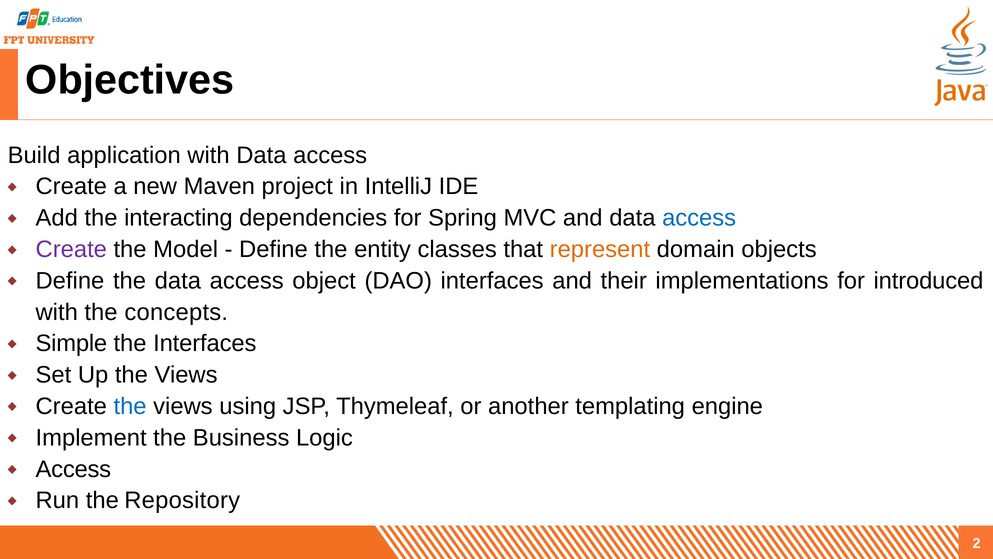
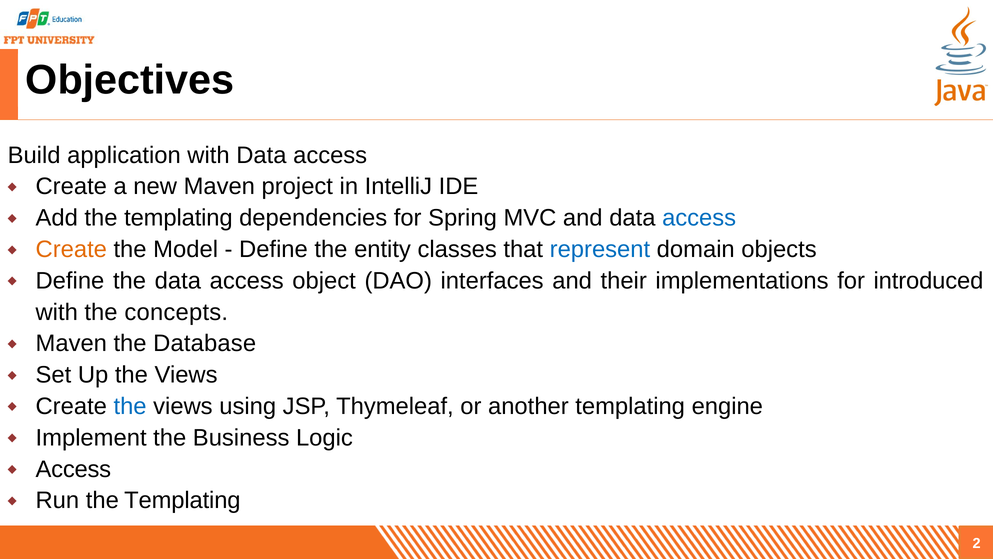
Add the interacting: interacting -> templating
Create at (71, 249) colour: purple -> orange
represent colour: orange -> blue
Simple at (71, 343): Simple -> Maven
the Interfaces: Interfaces -> Database
Run the Repository: Repository -> Templating
